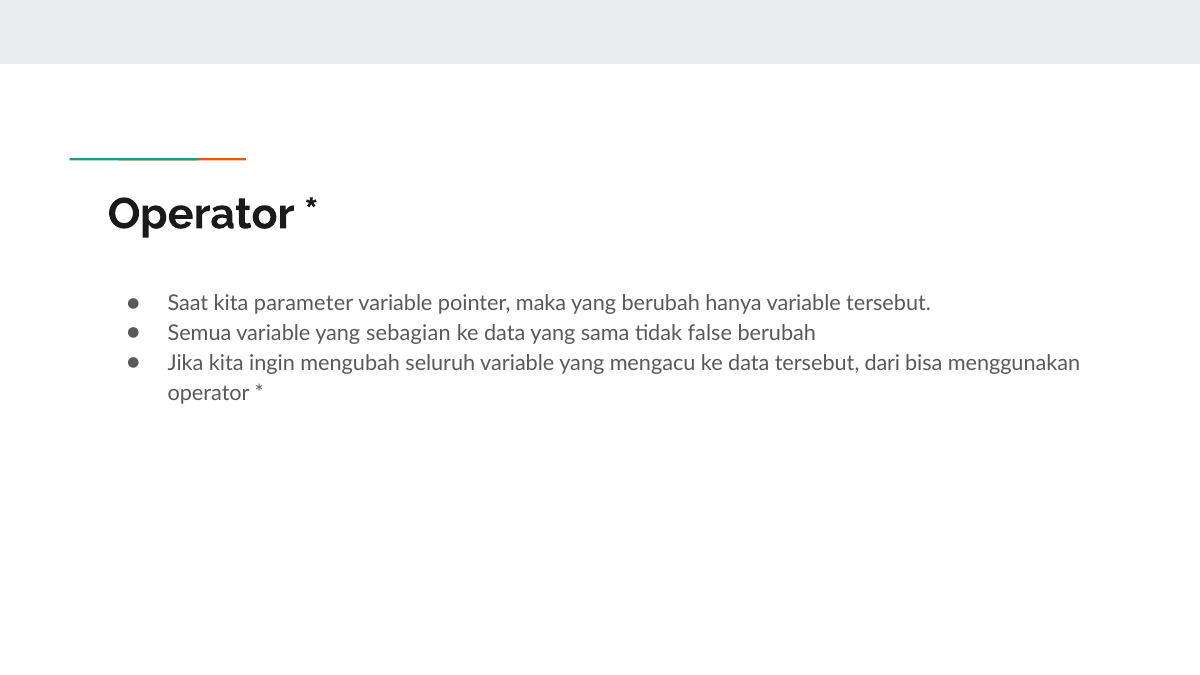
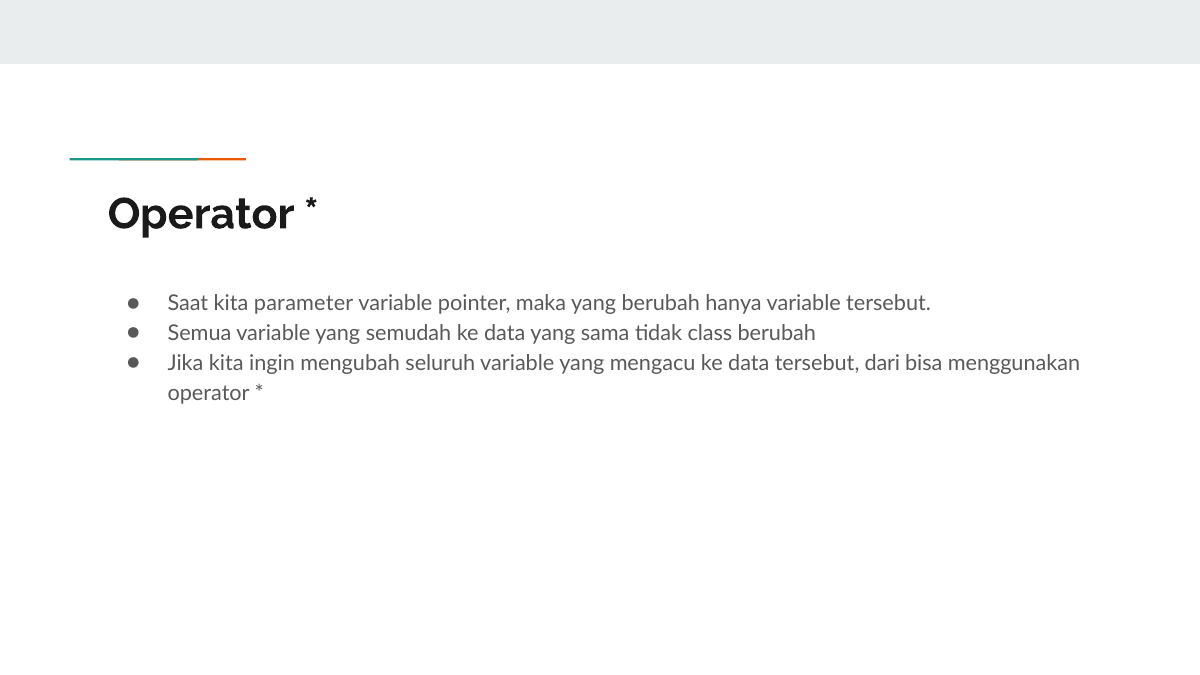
sebagian: sebagian -> semudah
false: false -> class
